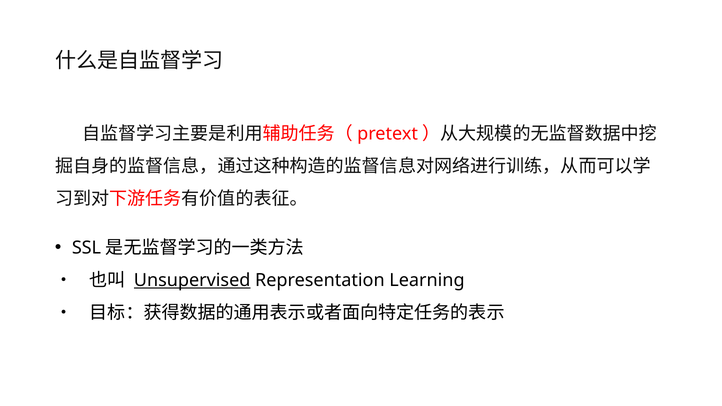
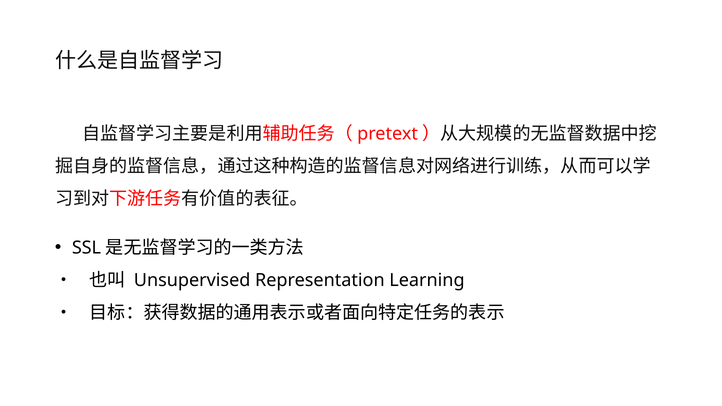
Unsupervised underline: present -> none
